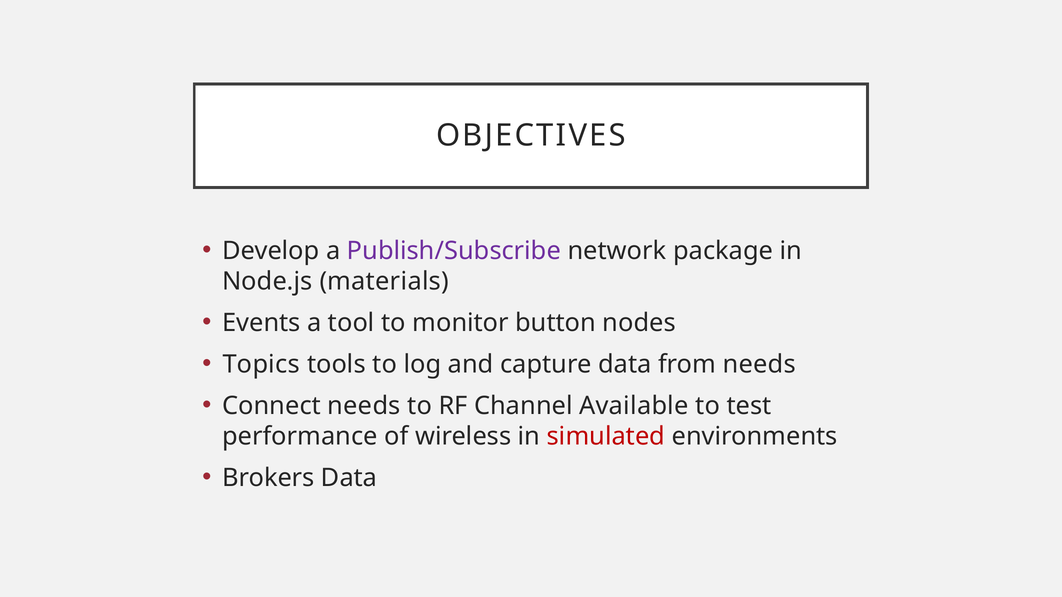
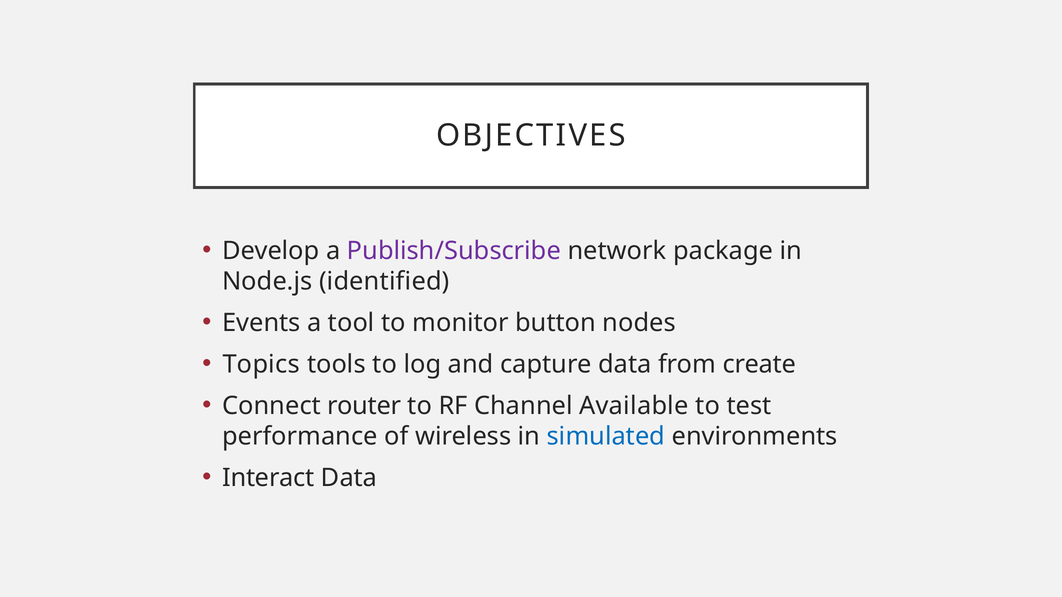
materials: materials -> identified
from needs: needs -> create
Connect needs: needs -> router
simulated colour: red -> blue
Brokers: Brokers -> Interact
